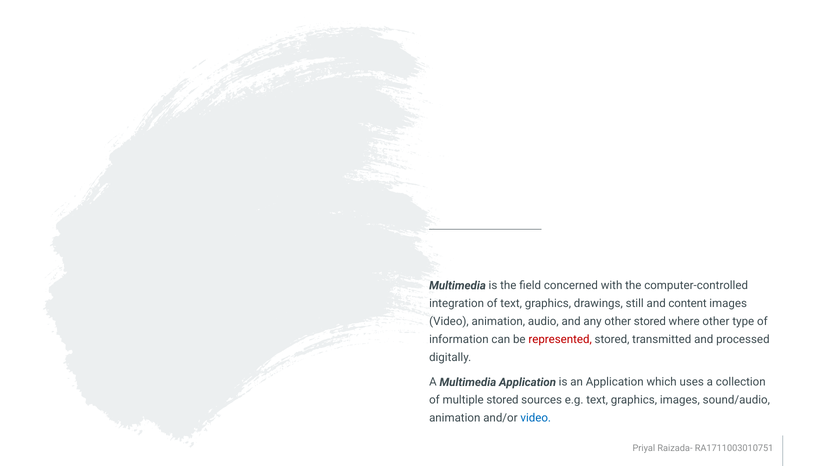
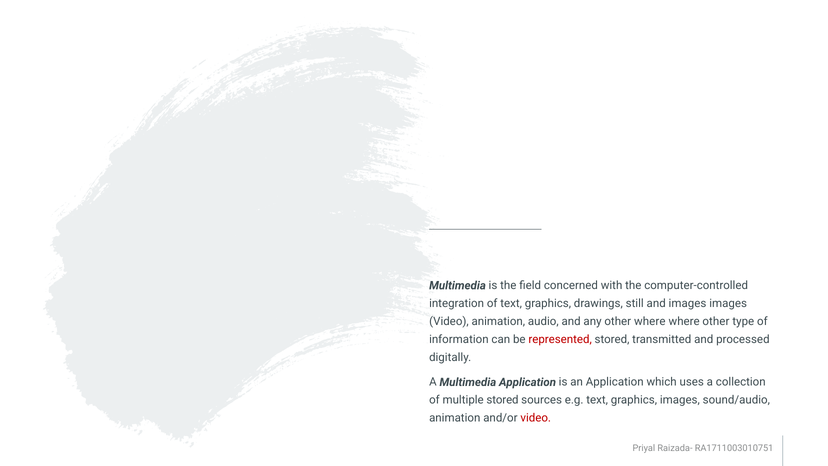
and content: content -> images
other stored: stored -> where
video at (536, 418) colour: blue -> red
